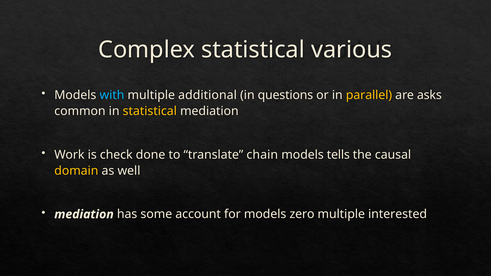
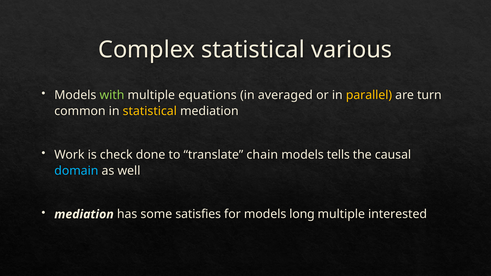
with colour: light blue -> light green
additional: additional -> equations
questions: questions -> averaged
asks: asks -> turn
domain colour: yellow -> light blue
account: account -> satisfies
zero: zero -> long
